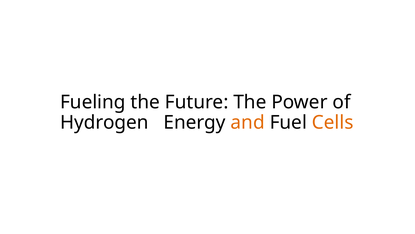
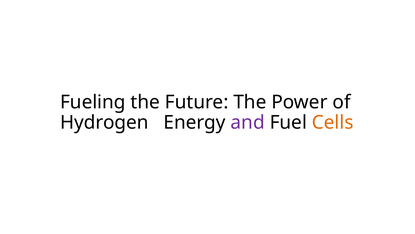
and colour: orange -> purple
